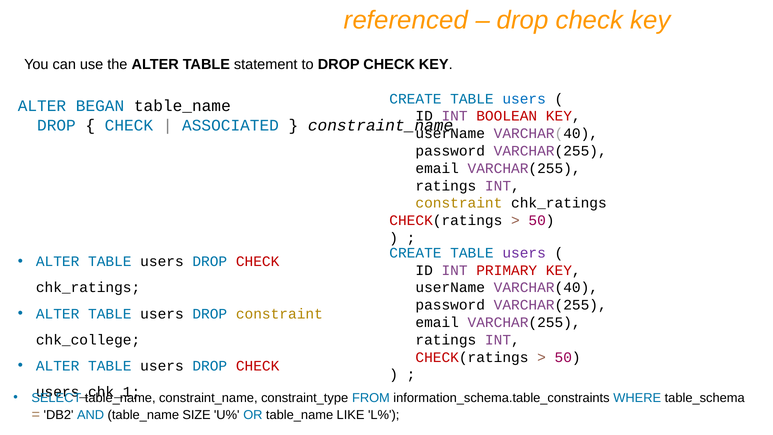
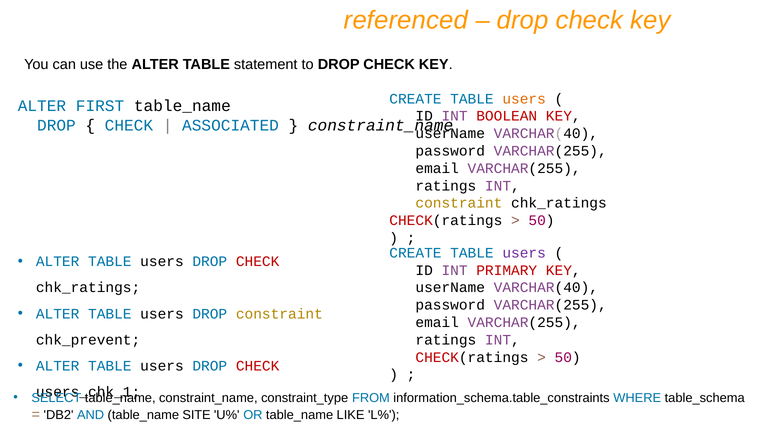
users at (524, 99) colour: blue -> orange
BEGAN: BEGAN -> FIRST
chk_college: chk_college -> chk_prevent
SIZE: SIZE -> SITE
